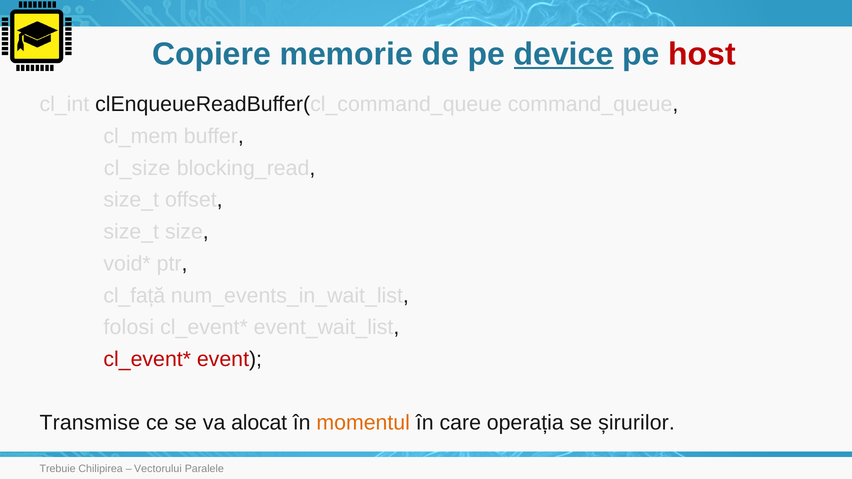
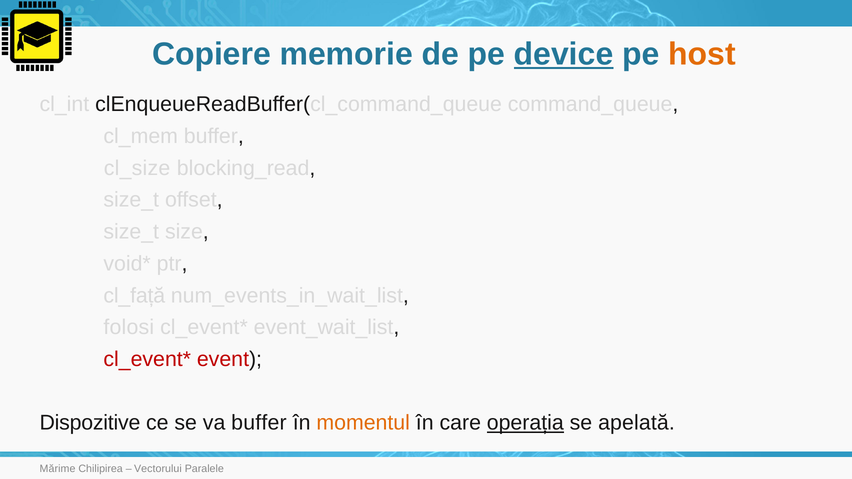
host colour: red -> orange
Transmise: Transmise -> Dispozitive
va alocat: alocat -> buffer
operația underline: none -> present
șirurilor: șirurilor -> apelată
Trebuie: Trebuie -> Mărime
